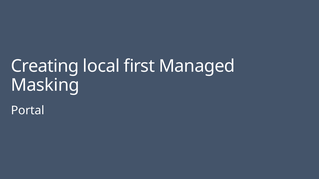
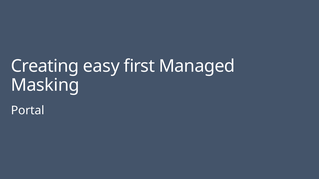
local: local -> easy
